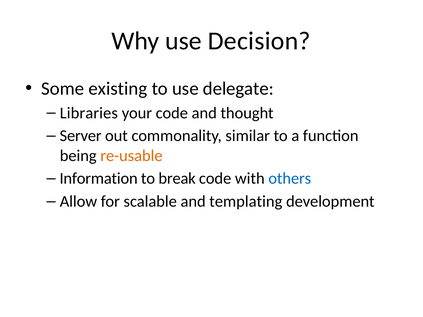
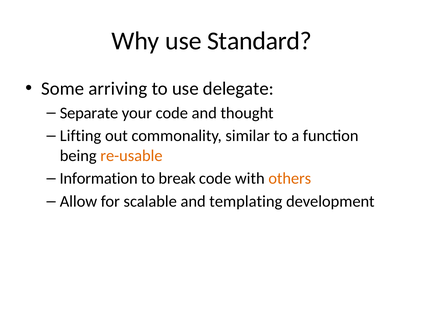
Decision: Decision -> Standard
existing: existing -> arriving
Libraries: Libraries -> Separate
Server: Server -> Lifting
others colour: blue -> orange
